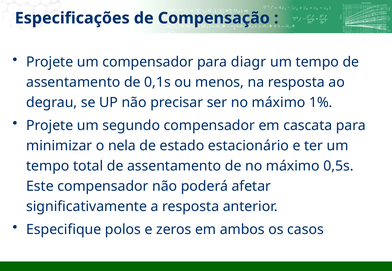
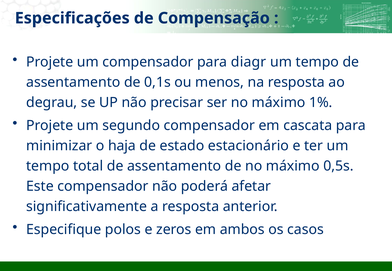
nela: nela -> haja
